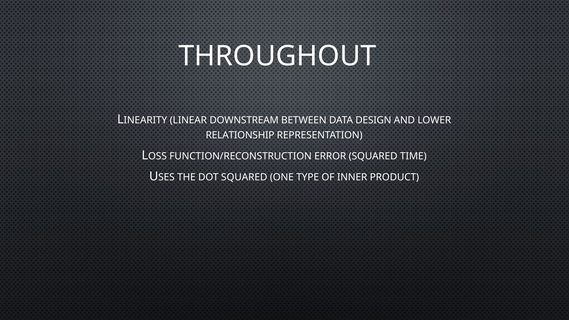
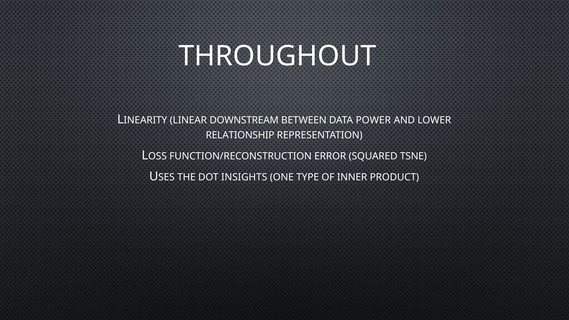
DESIGN: DESIGN -> POWER
TIME: TIME -> TSNE
DOT SQUARED: SQUARED -> INSIGHTS
